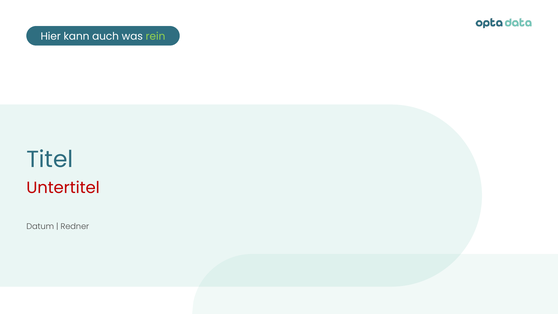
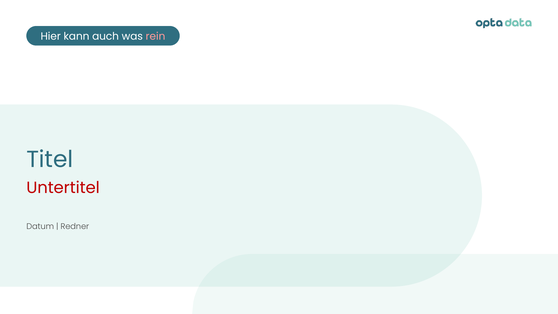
rein colour: light green -> pink
